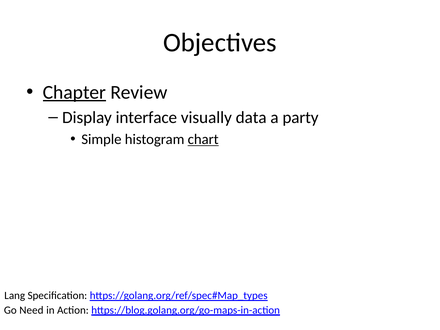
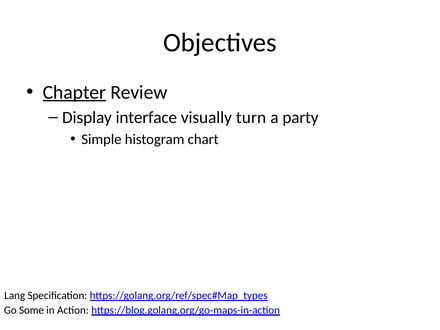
data: data -> turn
chart underline: present -> none
Need: Need -> Some
